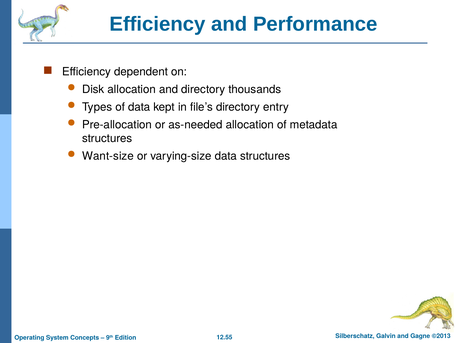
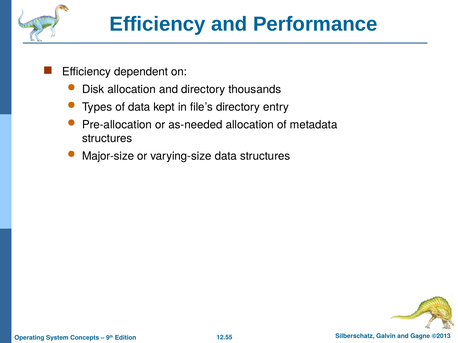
Want-size: Want-size -> Major-size
